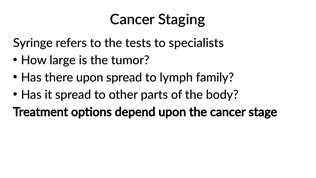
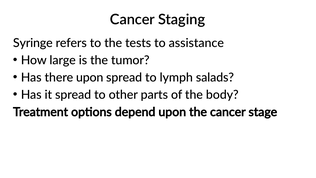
specialists: specialists -> assistance
family: family -> salads
